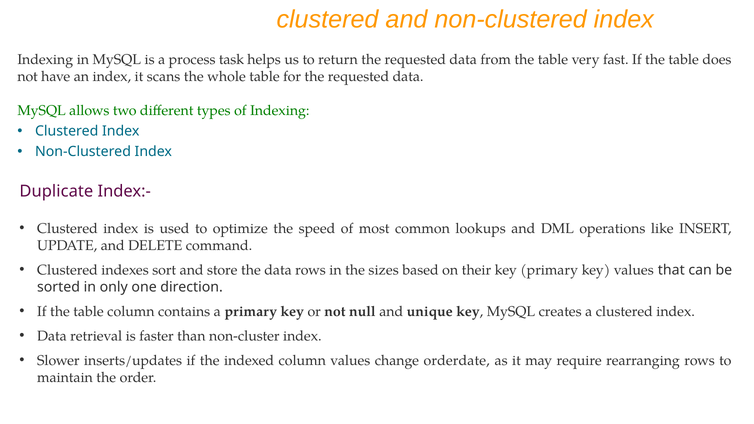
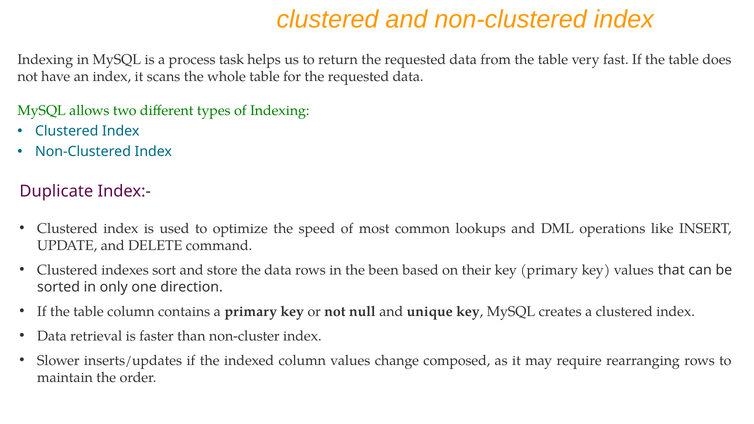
sizes: sizes -> been
orderdate: orderdate -> composed
